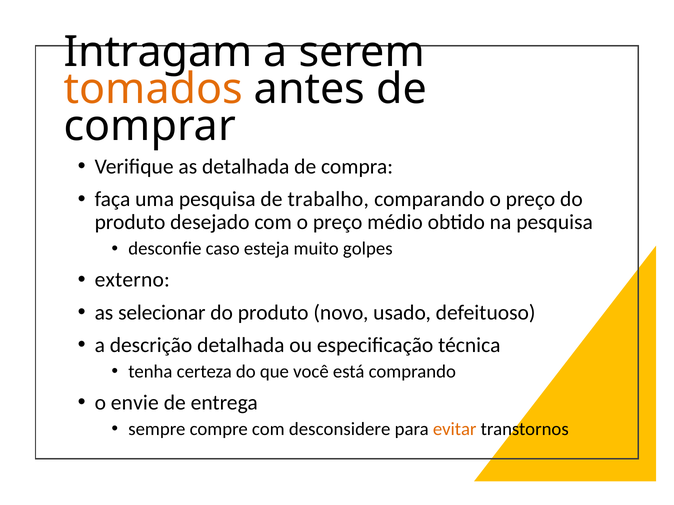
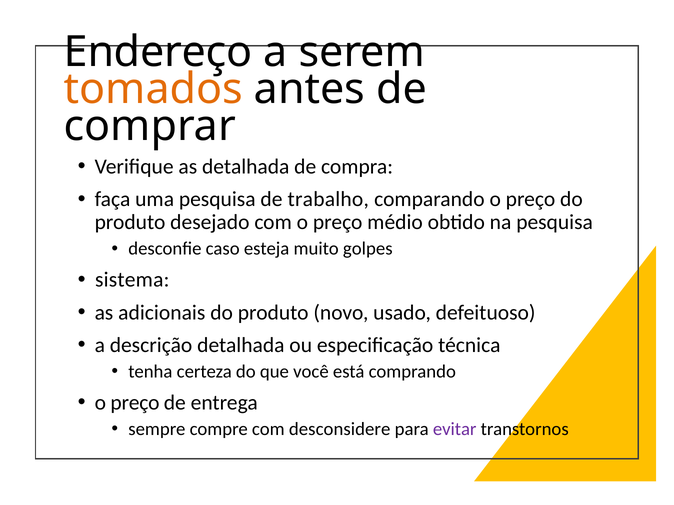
Intragam: Intragam -> Endereço
externo: externo -> sistema
selecionar: selecionar -> adicionais
envie at (135, 403): envie -> preço
evitar colour: orange -> purple
